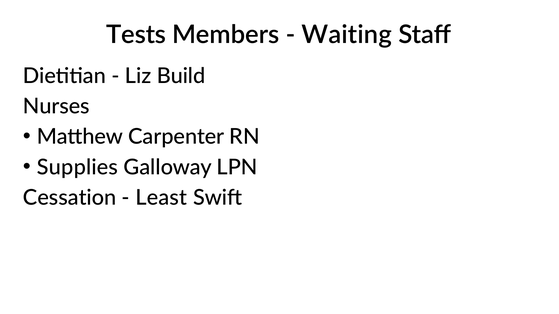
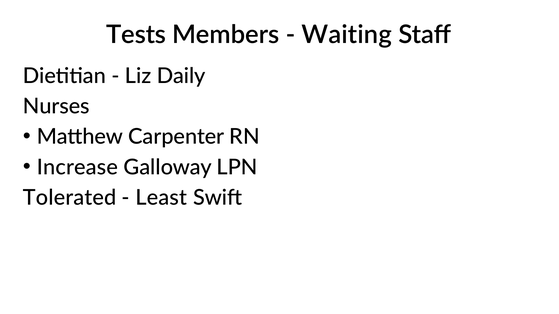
Build: Build -> Daily
Supplies: Supplies -> Increase
Cessation: Cessation -> Tolerated
